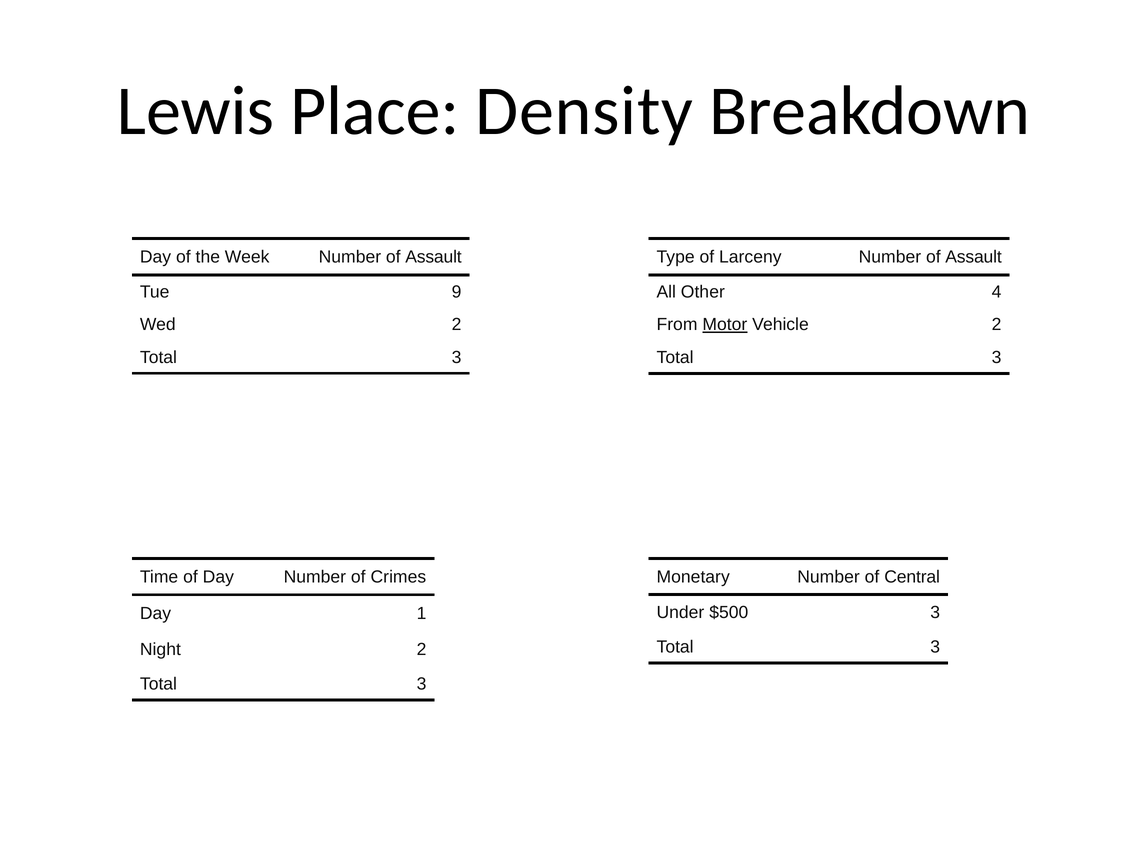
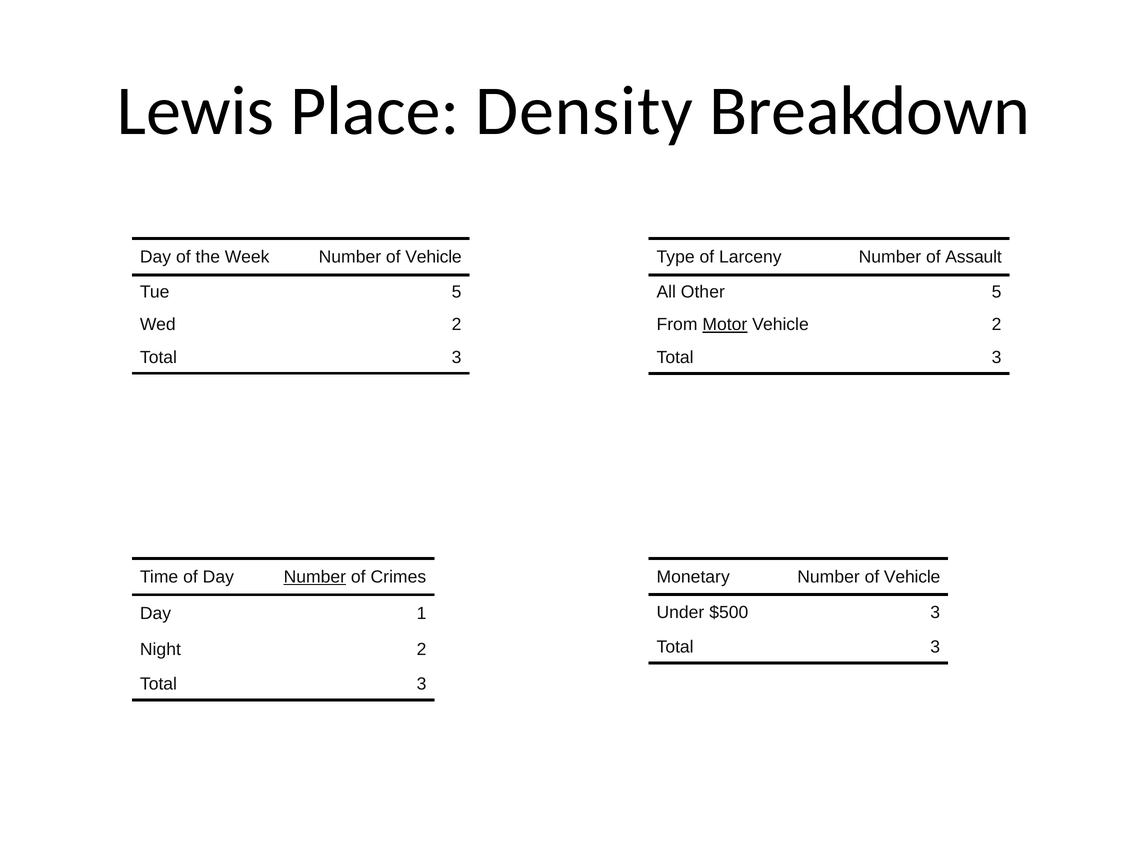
Week Number of Assault: Assault -> Vehicle
Tue 9: 9 -> 5
Other 4: 4 -> 5
Monetary Number of Central: Central -> Vehicle
Number at (315, 577) underline: none -> present
